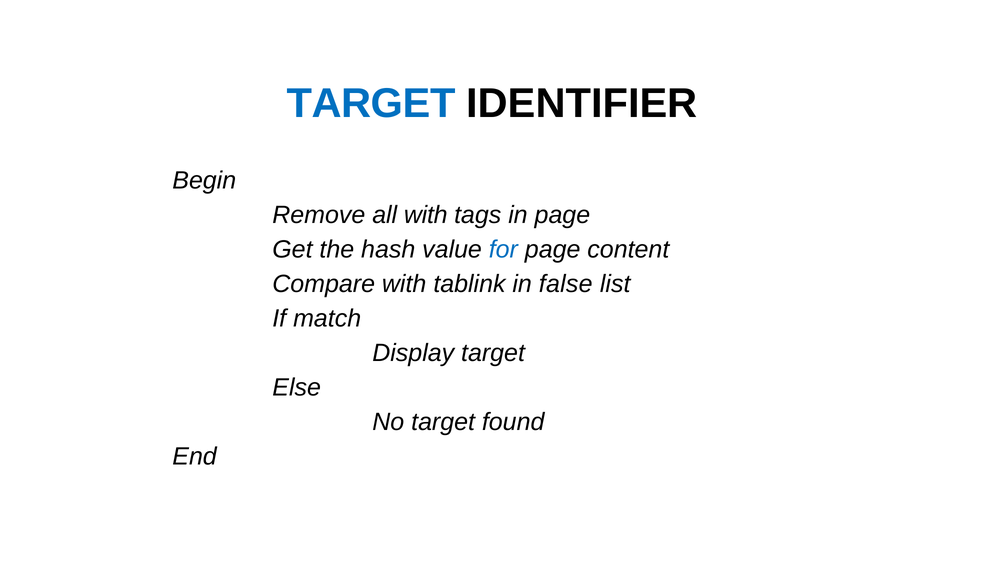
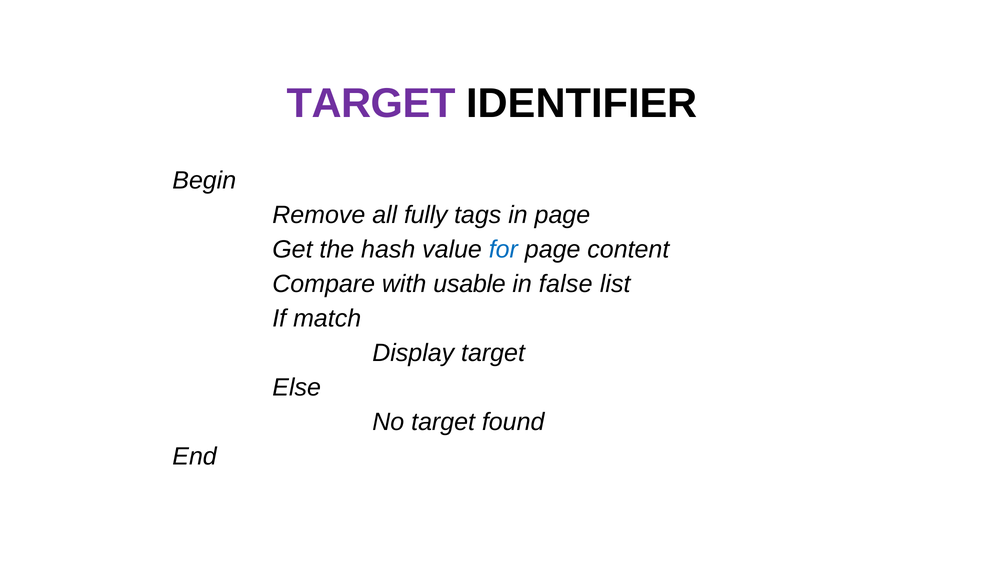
TARGET at (371, 104) colour: blue -> purple
all with: with -> fully
tablink: tablink -> usable
